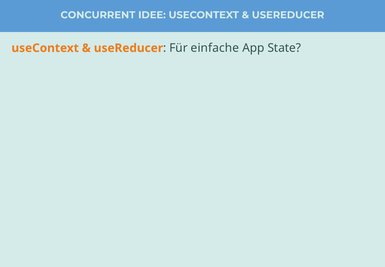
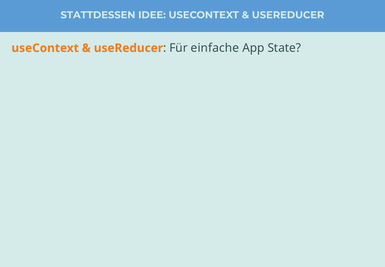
CONCURRENT: CONCURRENT -> STATTDESSEN
